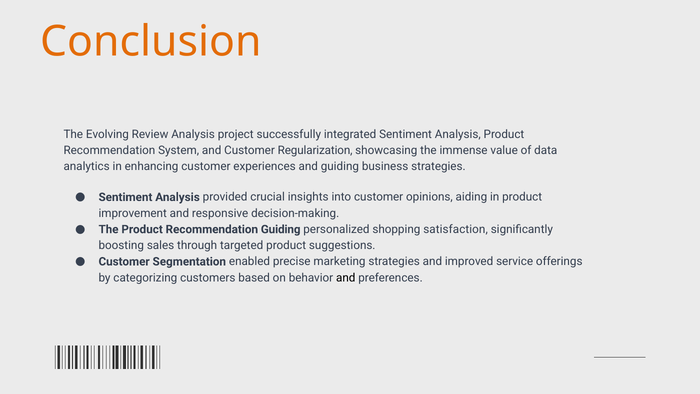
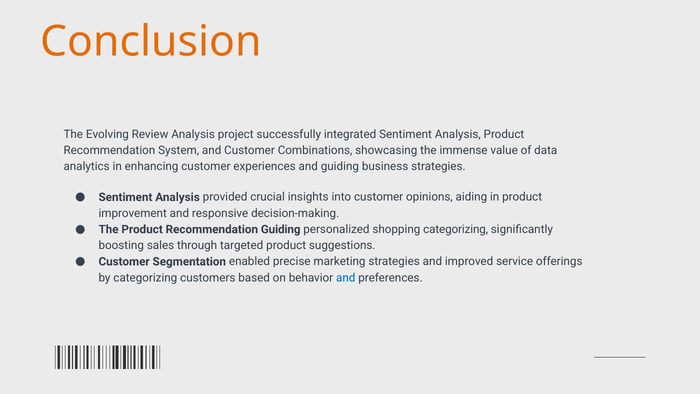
Regularization: Regularization -> Combinations
shopping satisfaction: satisfaction -> categorizing
and at (346, 278) colour: black -> blue
